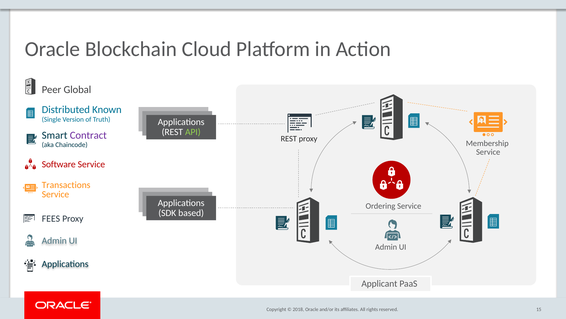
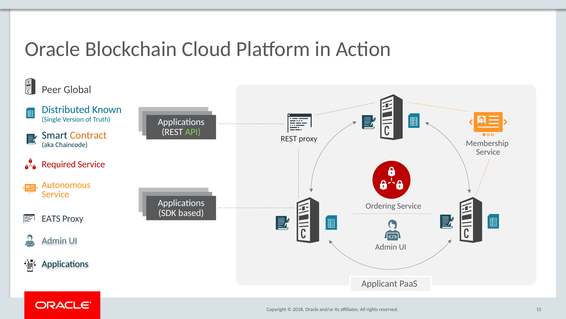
Contract colour: purple -> orange
Software: Software -> Required
Transactions: Transactions -> Autonomous
FEES: FEES -> EATS
